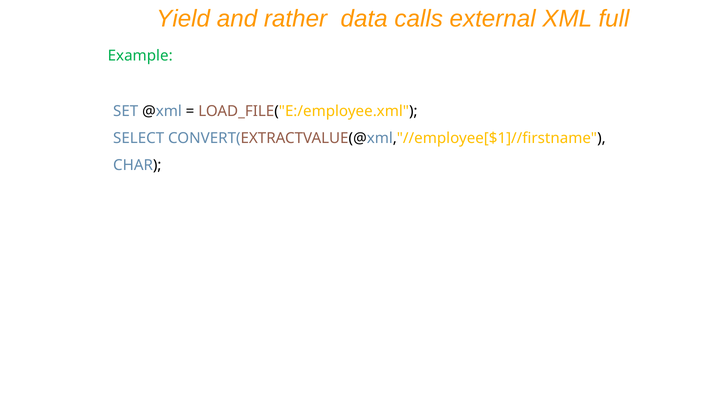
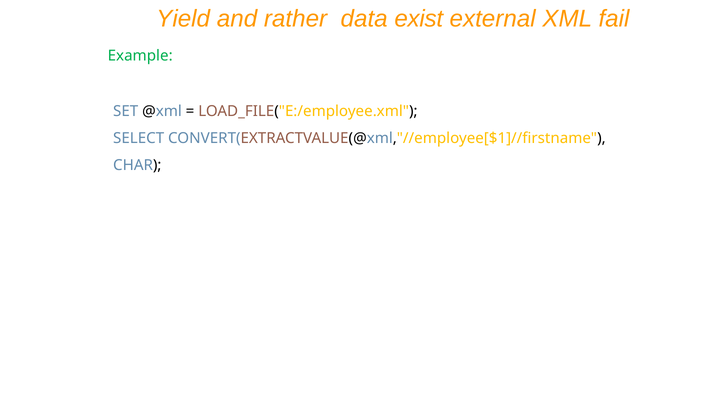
calls: calls -> exist
full: full -> fail
